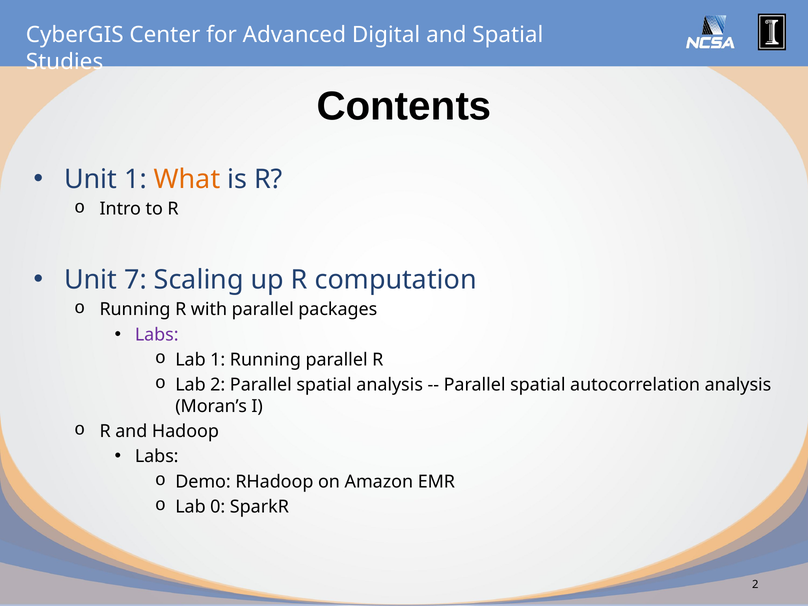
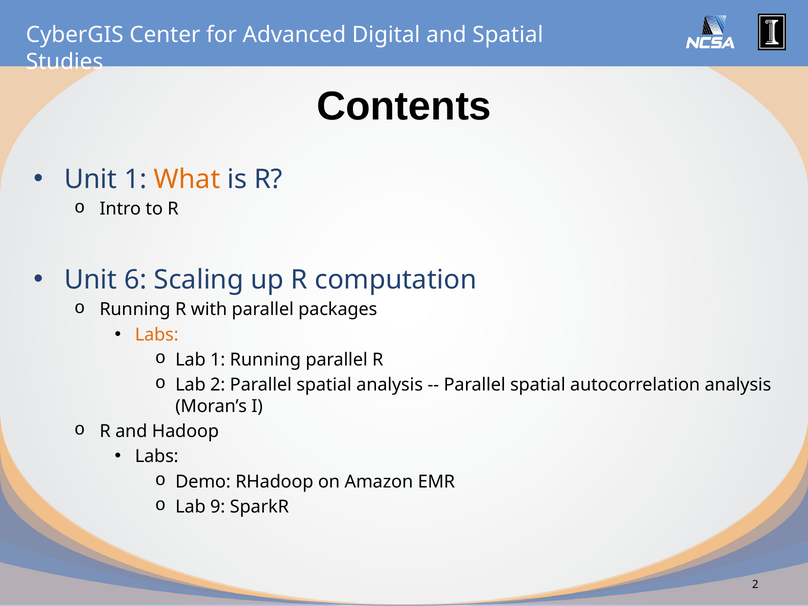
7: 7 -> 6
Labs at (157, 335) colour: purple -> orange
0: 0 -> 9
